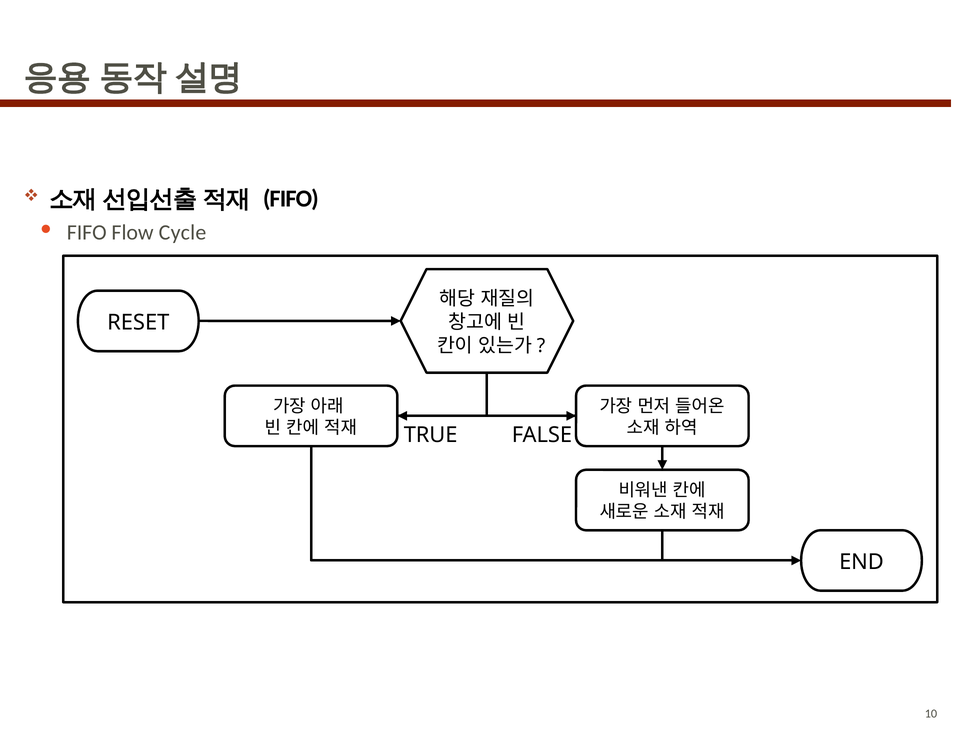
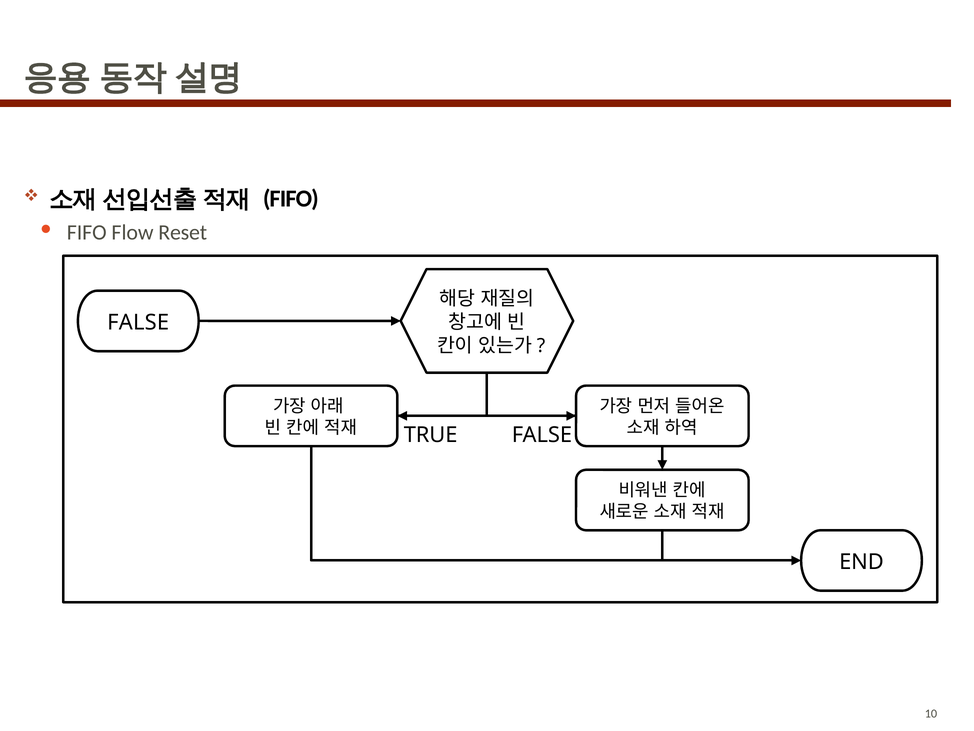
Cycle: Cycle -> Reset
RESET at (138, 322): RESET -> FALSE
